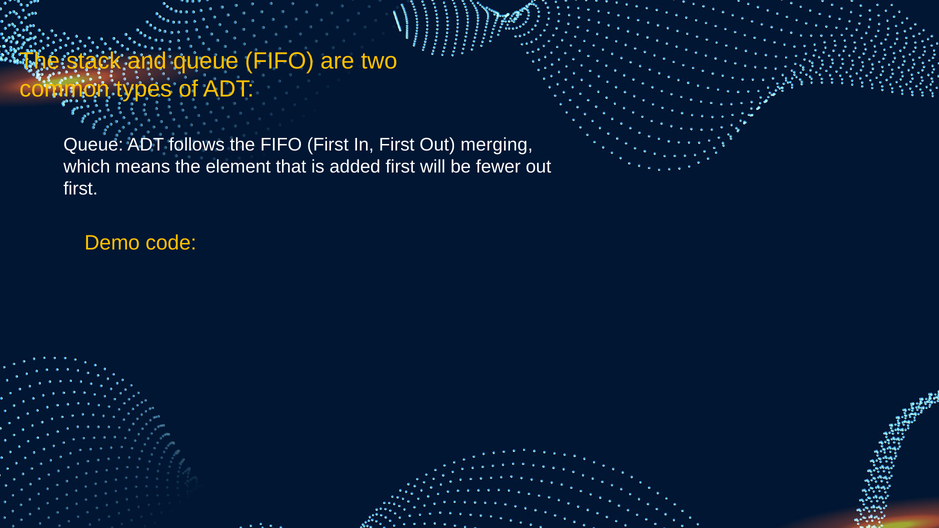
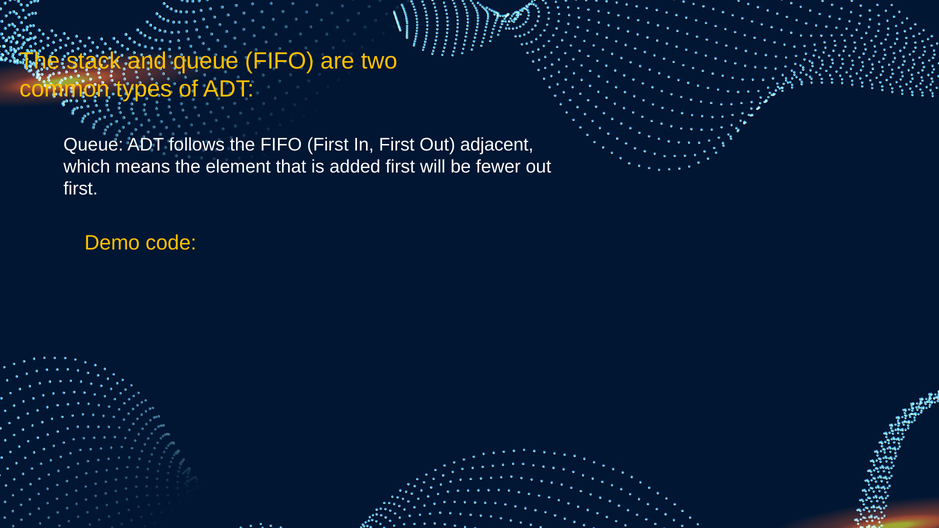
merging: merging -> adjacent
